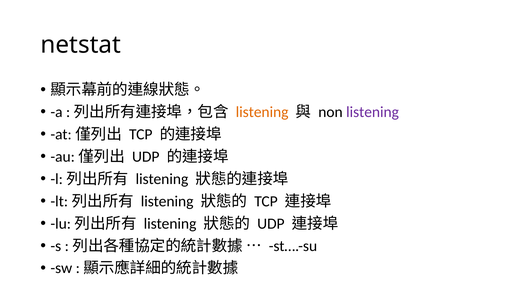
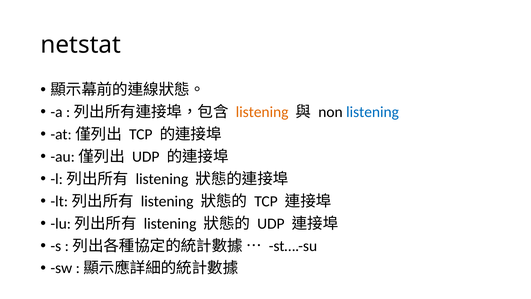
listening at (373, 112) colour: purple -> blue
